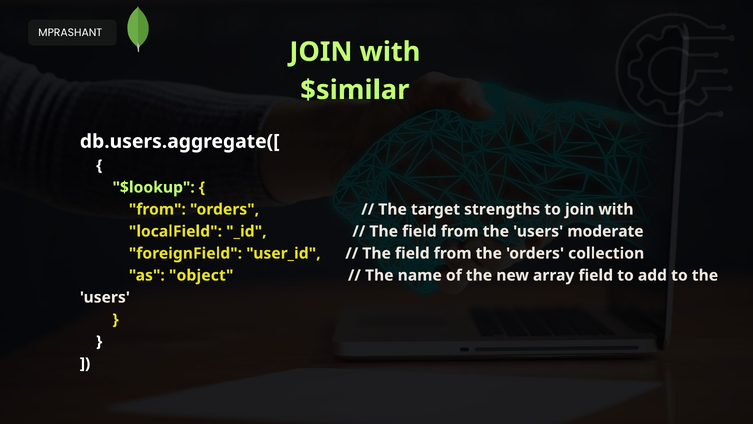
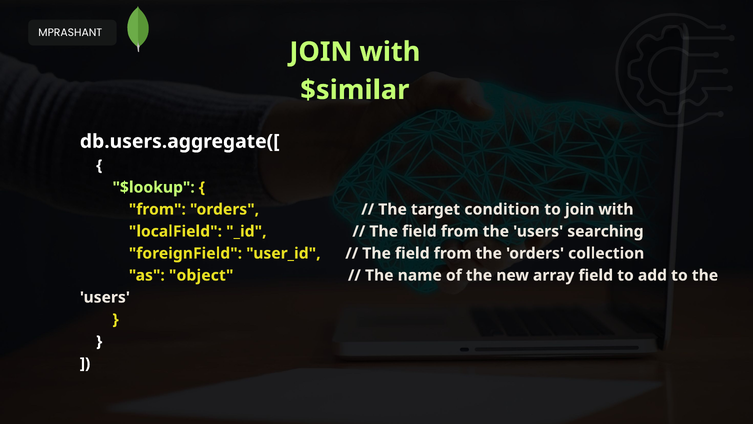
strengths: strengths -> condition
moderate: moderate -> searching
